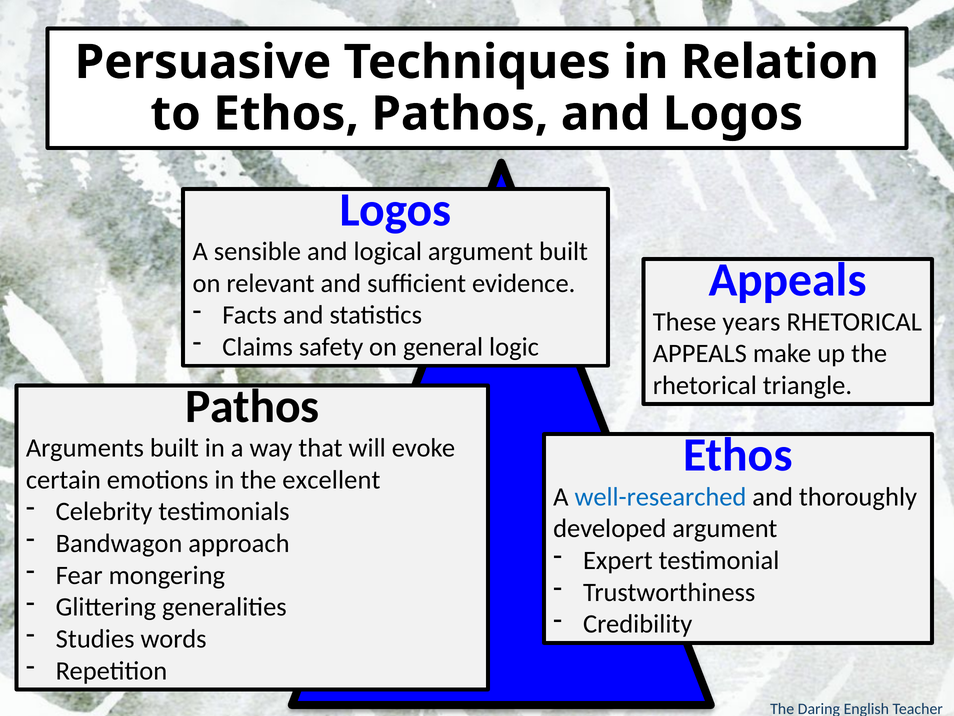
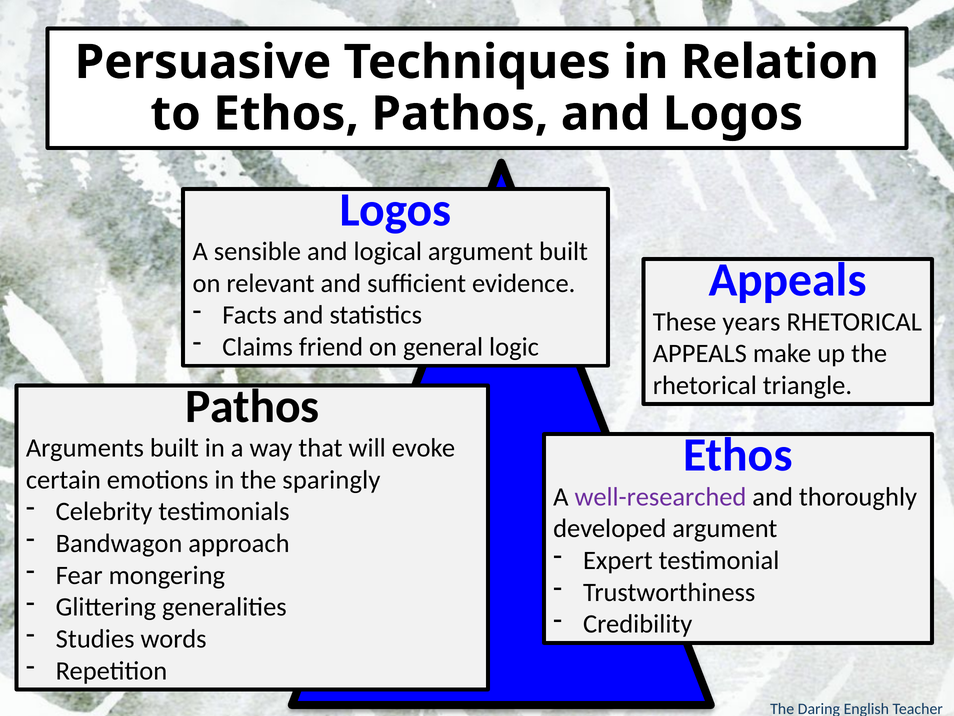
safety: safety -> friend
excellent: excellent -> sparingly
well-researched colour: blue -> purple
